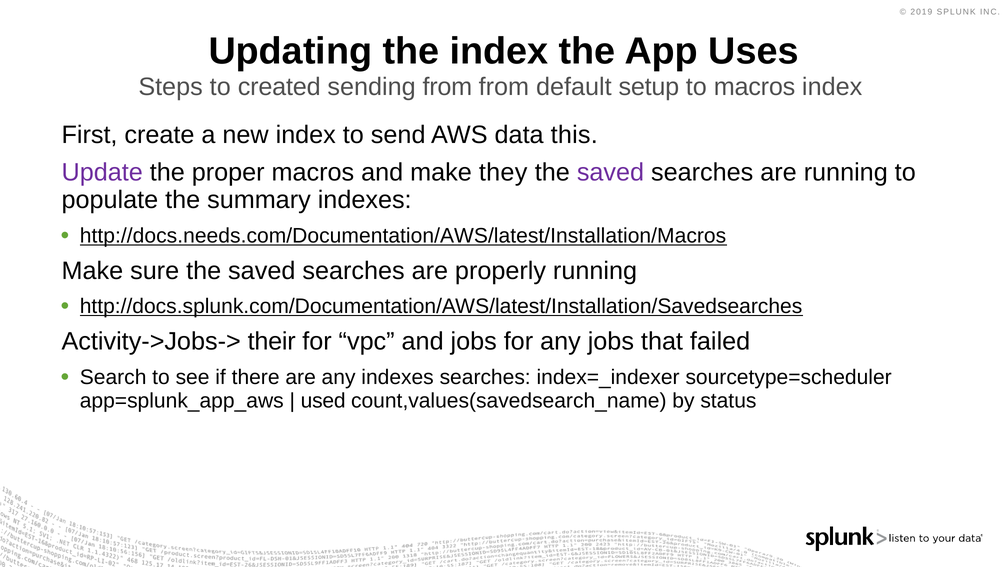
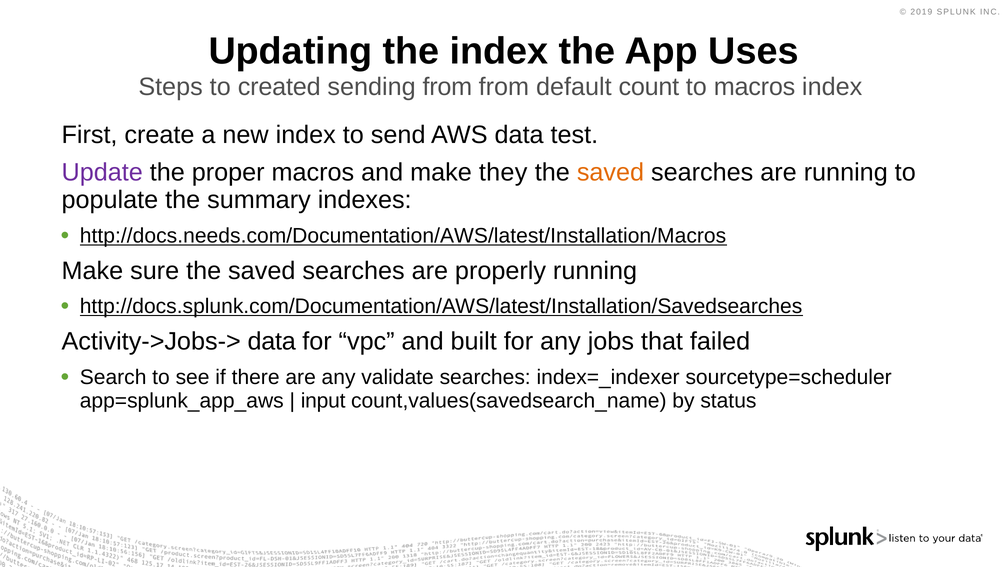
setup: setup -> count
this: this -> test
saved at (610, 172) colour: purple -> orange
Activity->Jobs-> their: their -> data
and jobs: jobs -> built
any indexes: indexes -> validate
used: used -> input
